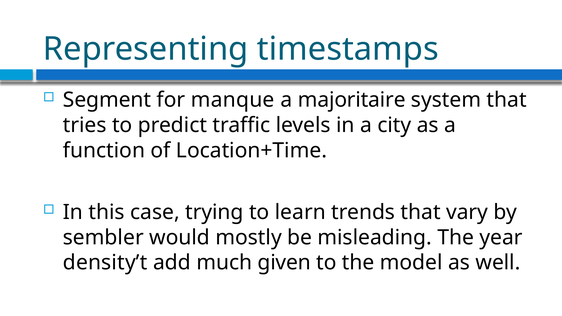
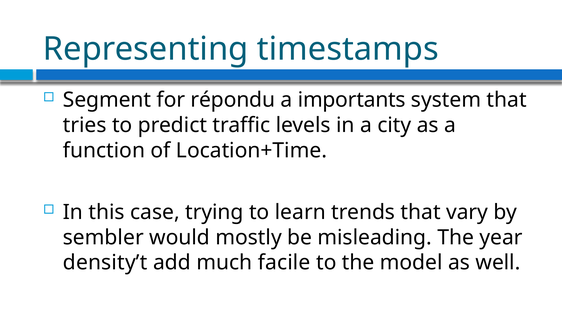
manque: manque -> répondu
majoritaire: majoritaire -> importants
given: given -> facile
